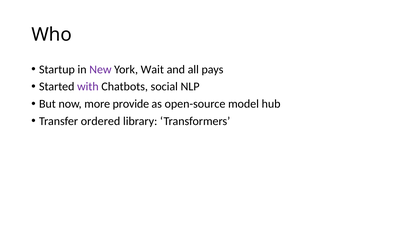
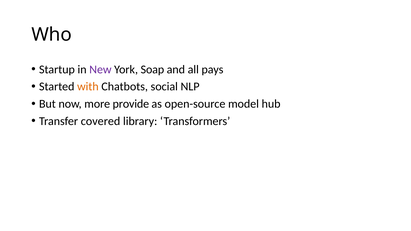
Wait: Wait -> Soap
with colour: purple -> orange
ordered: ordered -> covered
